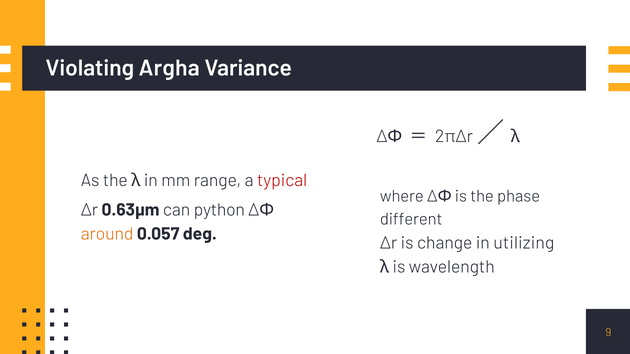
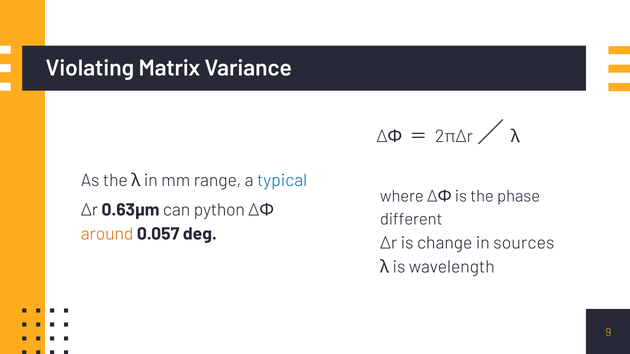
Argha: Argha -> Matrix
typical colour: red -> blue
utilizing: utilizing -> sources
